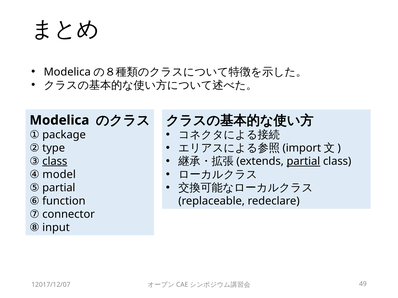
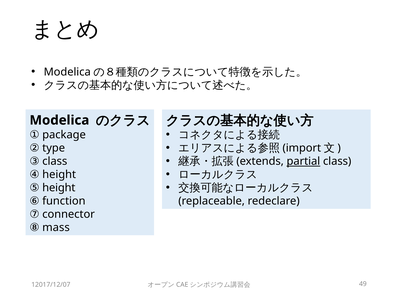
class at (55, 161) underline: present -> none
④ model: model -> height
⑤ partial: partial -> height
input: input -> mass
